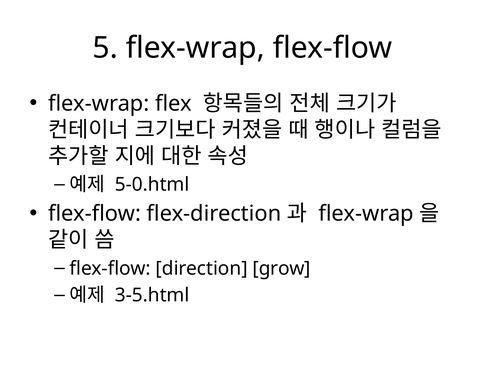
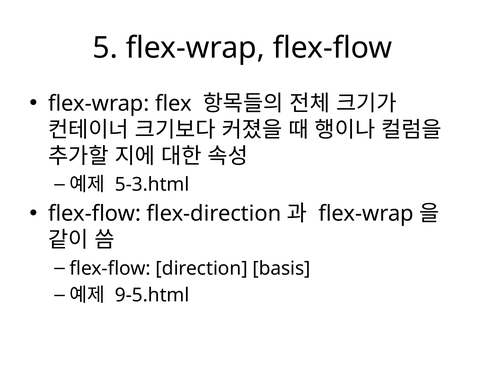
5-0.html: 5-0.html -> 5-3.html
grow: grow -> basis
3-5.html: 3-5.html -> 9-5.html
